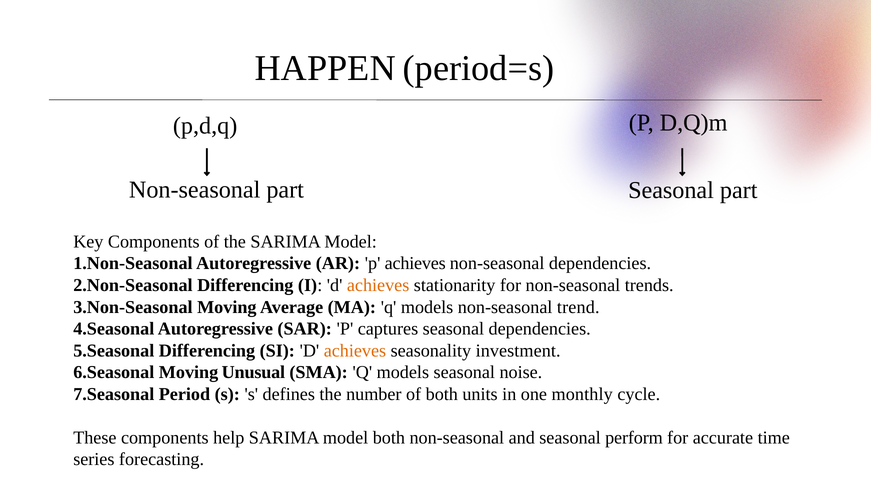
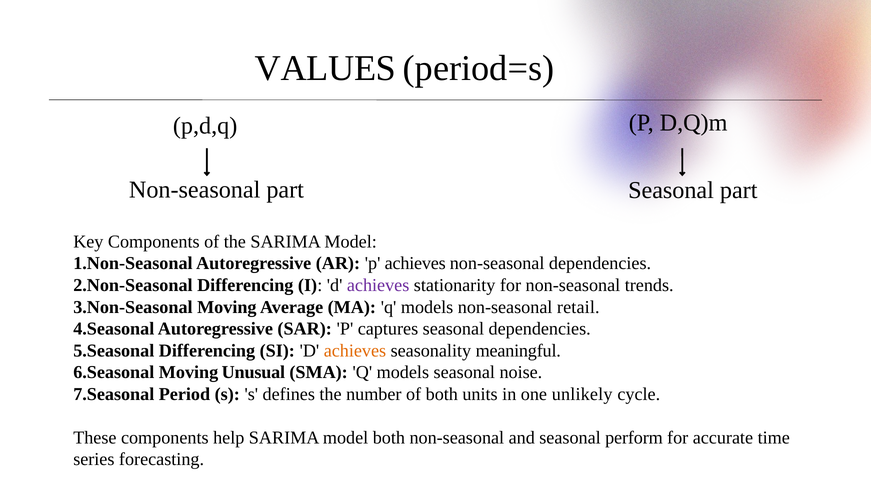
HAPPEN: HAPPEN -> VALUES
achieves at (378, 285) colour: orange -> purple
trend: trend -> retail
investment: investment -> meaningful
monthly: monthly -> unlikely
